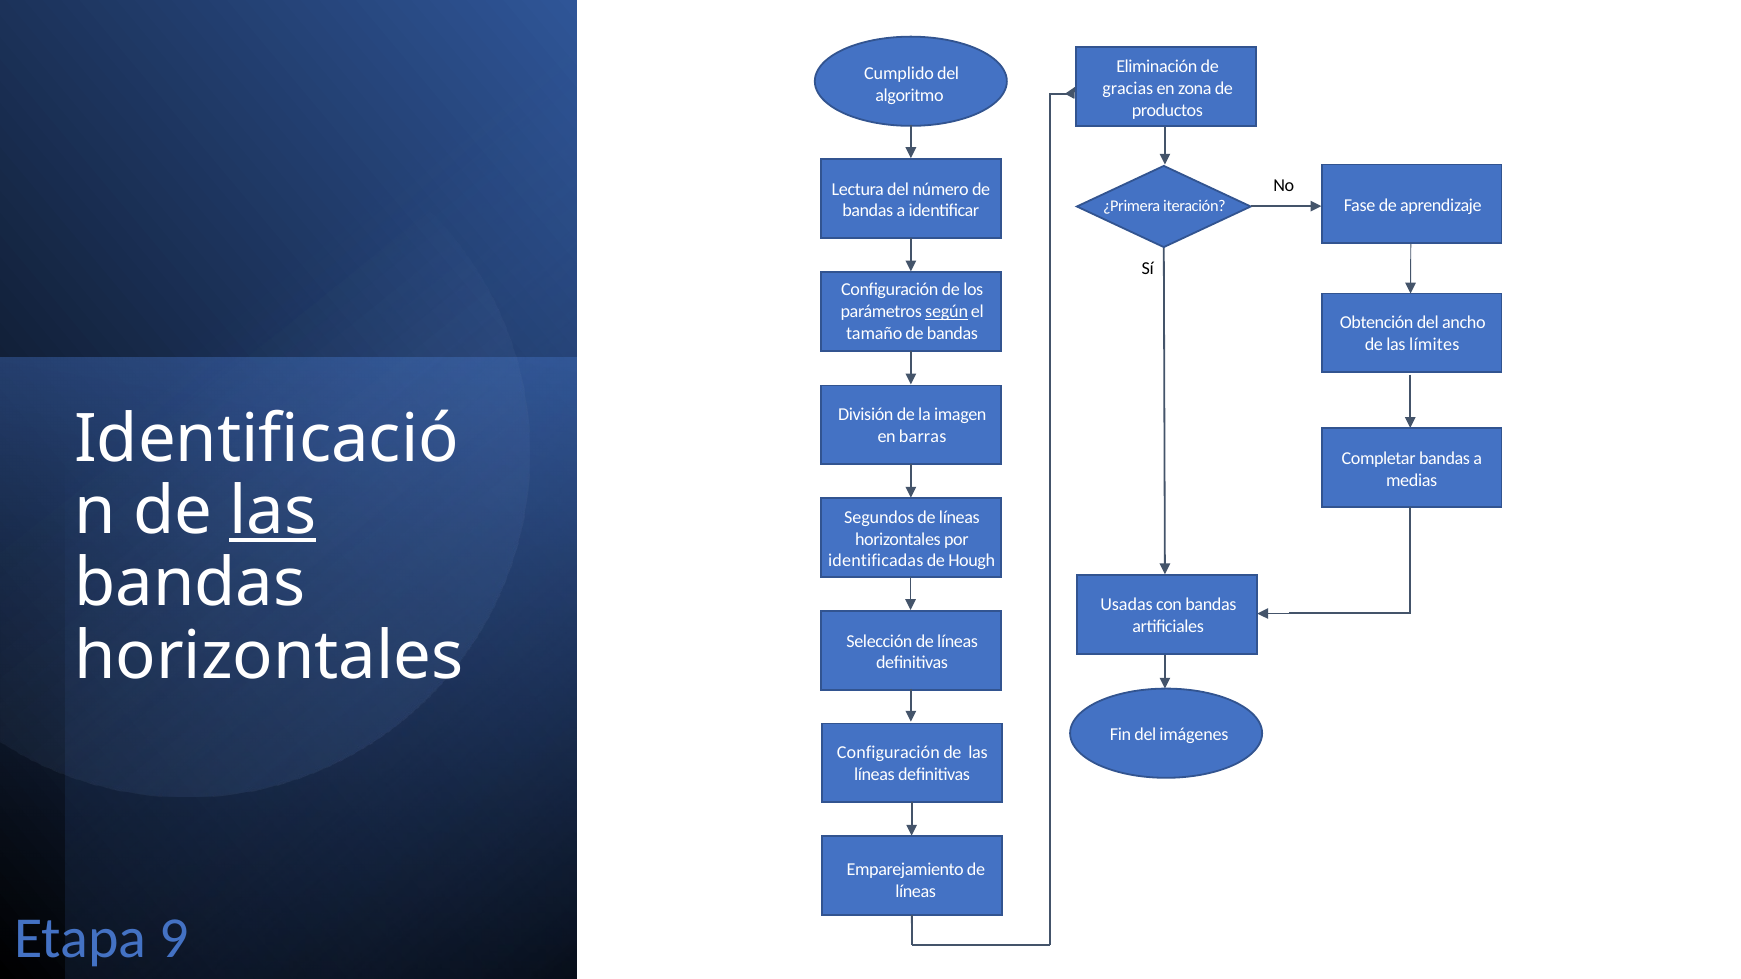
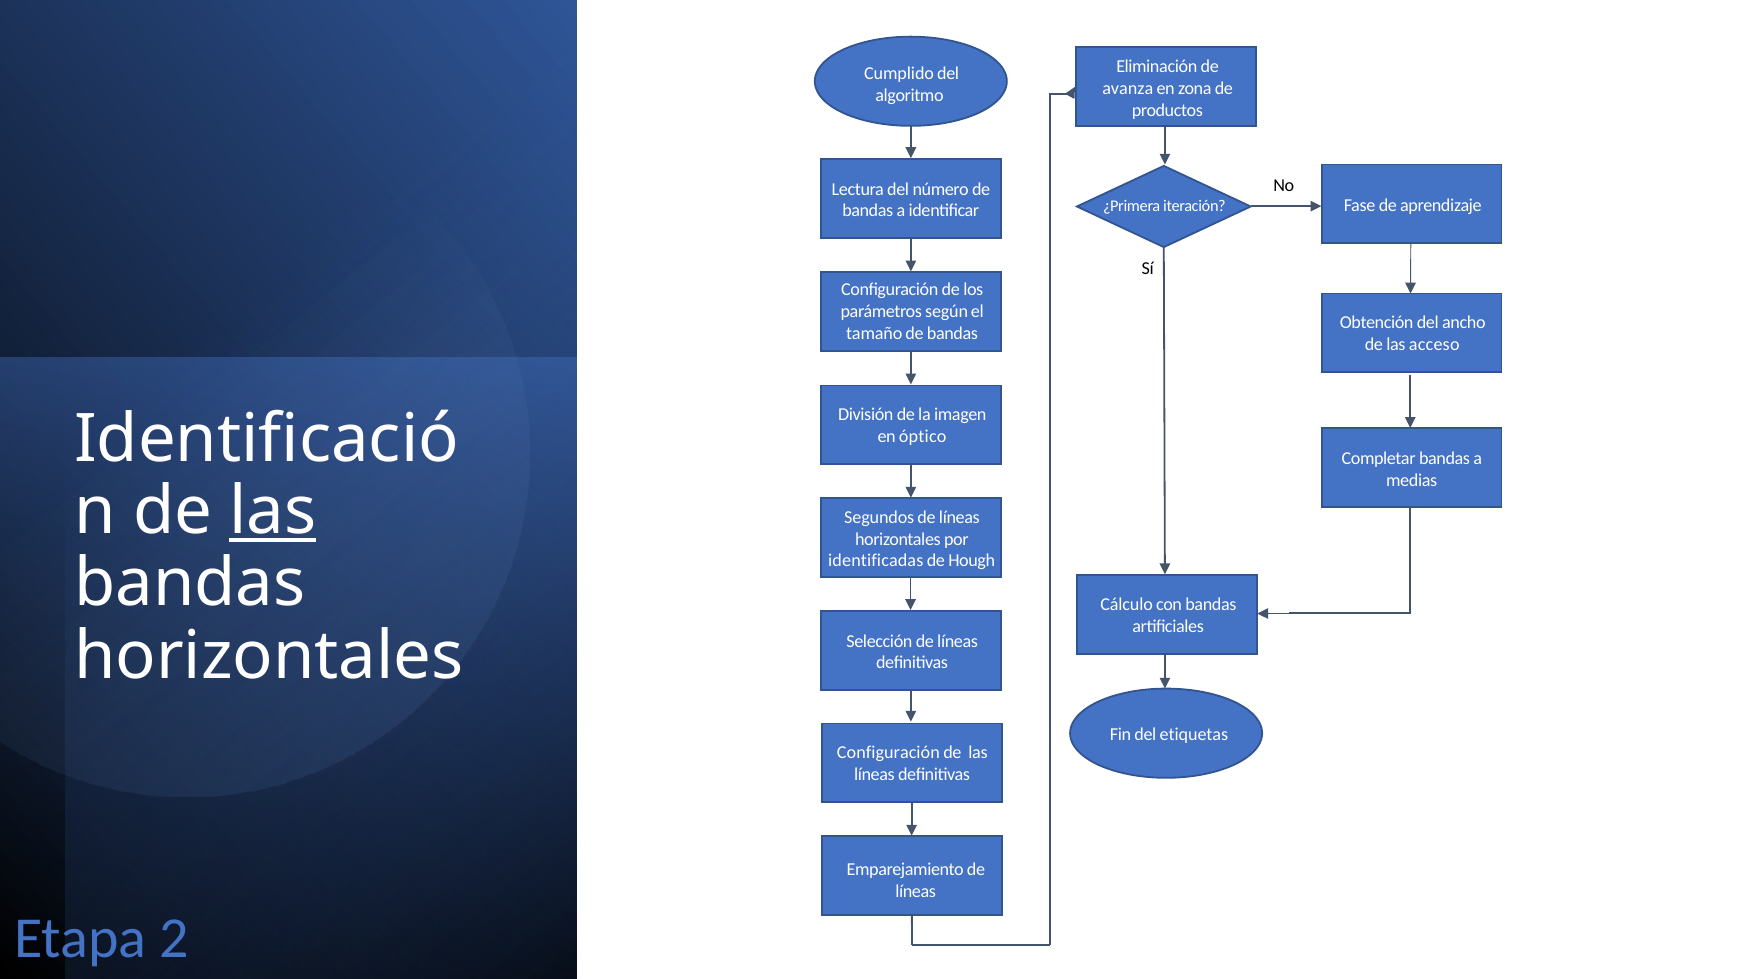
gracias: gracias -> avanza
según underline: present -> none
límites: límites -> acceso
barras: barras -> óptico
Usadas: Usadas -> Cálculo
imágenes: imágenes -> etiquetas
9: 9 -> 2
